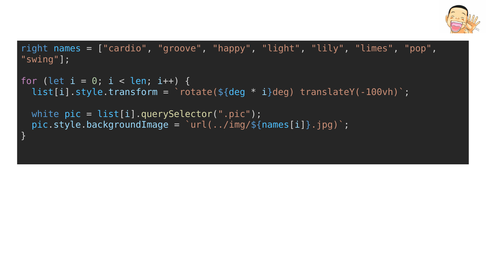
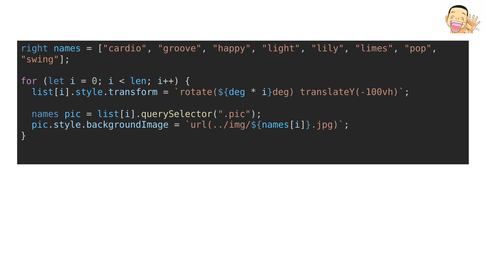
white at (45, 114): white -> names
